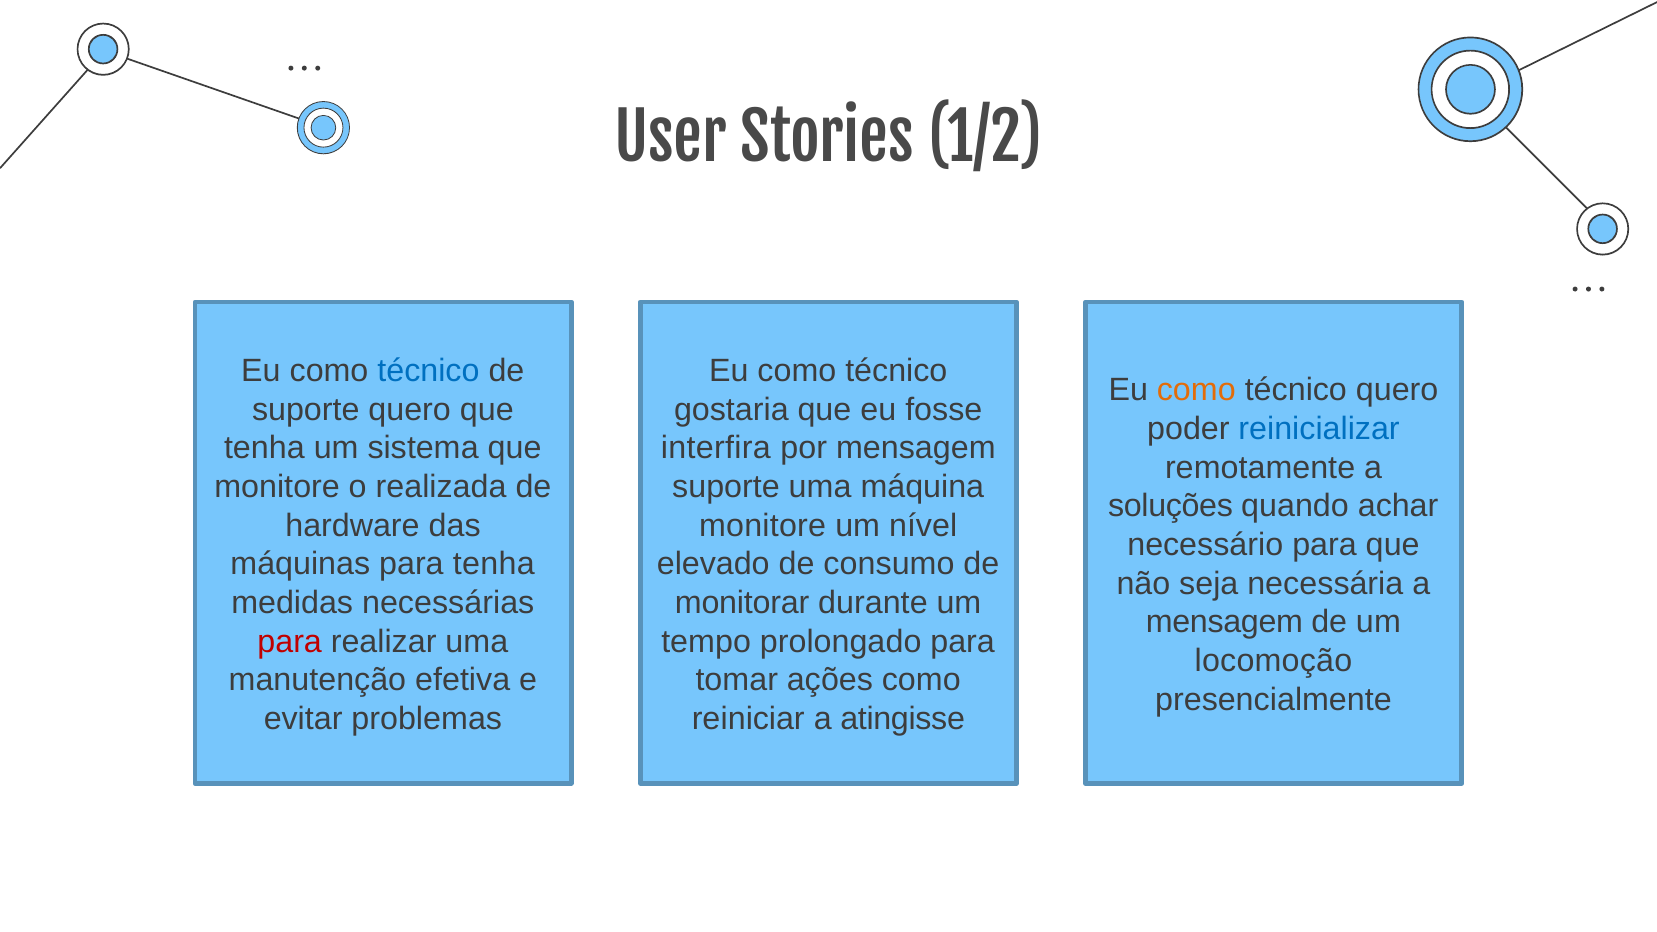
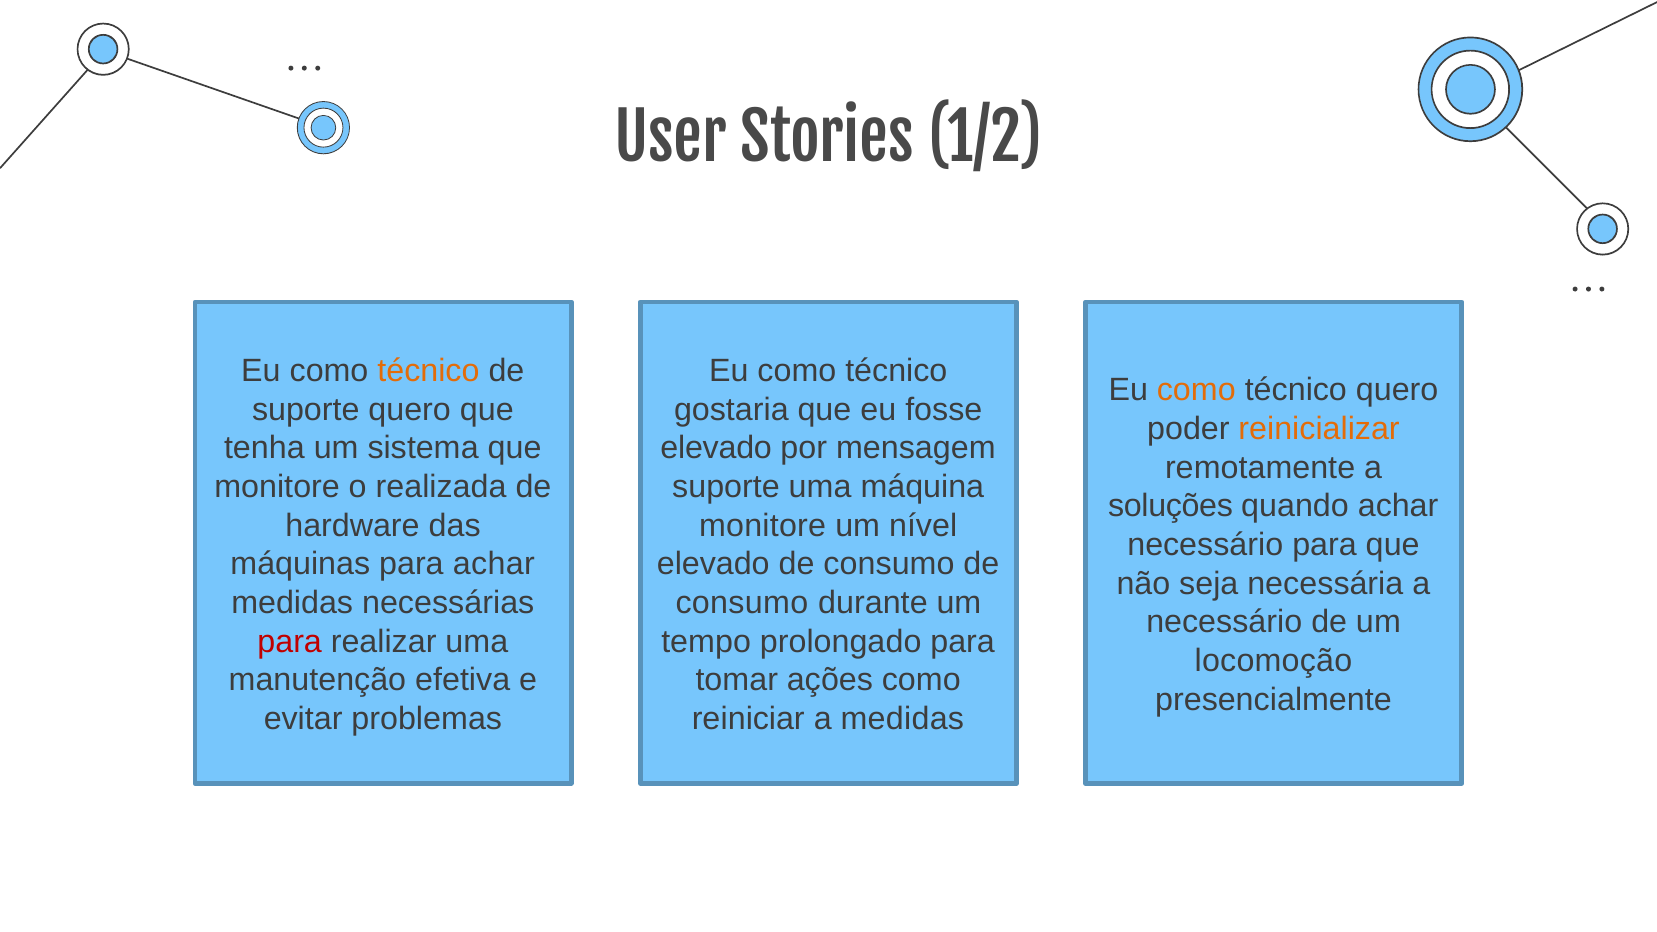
técnico at (428, 371) colour: blue -> orange
reinicializar colour: blue -> orange
interfira at (716, 448): interfira -> elevado
para tenha: tenha -> achar
monitorar at (742, 603): monitorar -> consumo
mensagem at (1224, 622): mensagem -> necessário
a atingisse: atingisse -> medidas
